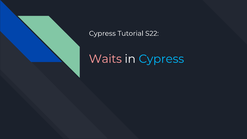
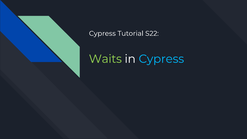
Waits colour: pink -> light green
